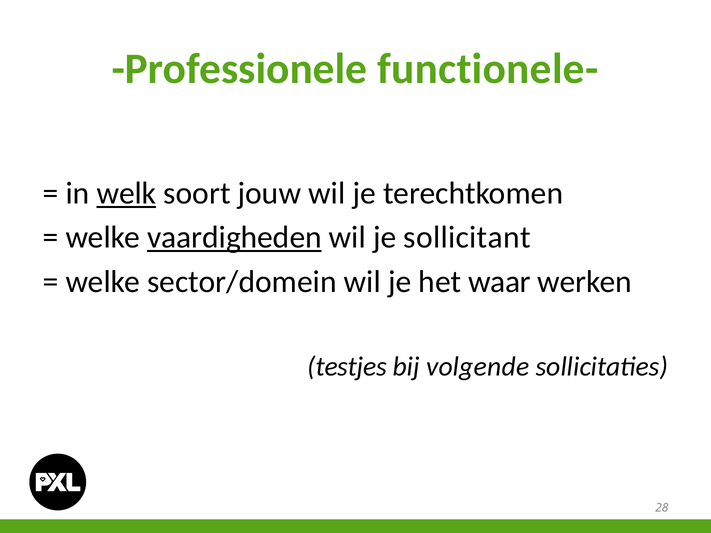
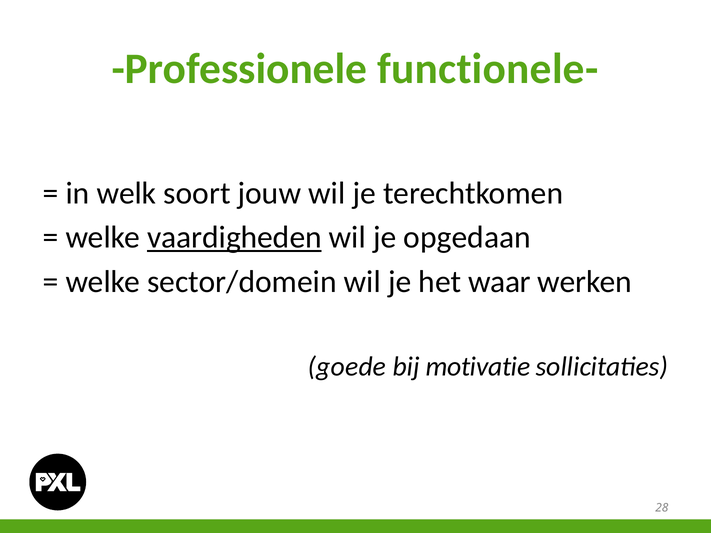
welk underline: present -> none
sollicitant: sollicitant -> opgedaan
testjes: testjes -> goede
volgende: volgende -> motivatie
